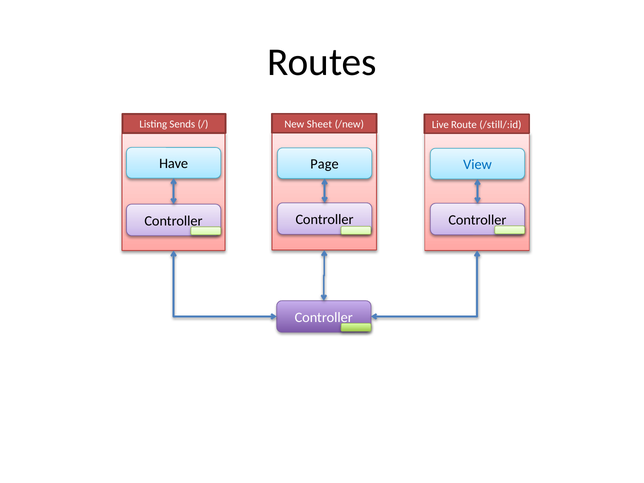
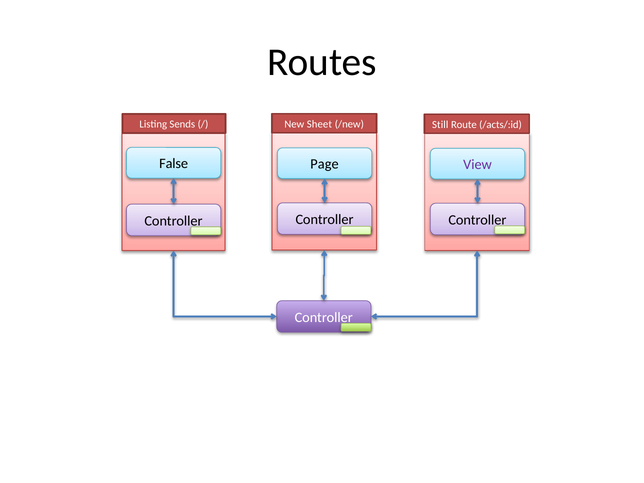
Live: Live -> Still
/still/:id: /still/:id -> /acts/:id
Have: Have -> False
View colour: blue -> purple
